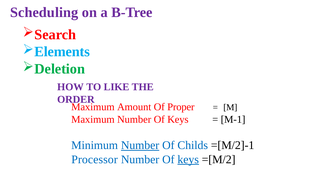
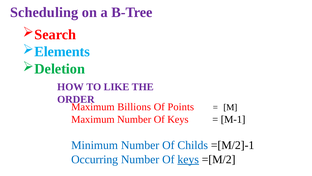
Amount: Amount -> Billions
Proper: Proper -> Points
Number at (140, 145) underline: present -> none
Processor: Processor -> Occurring
